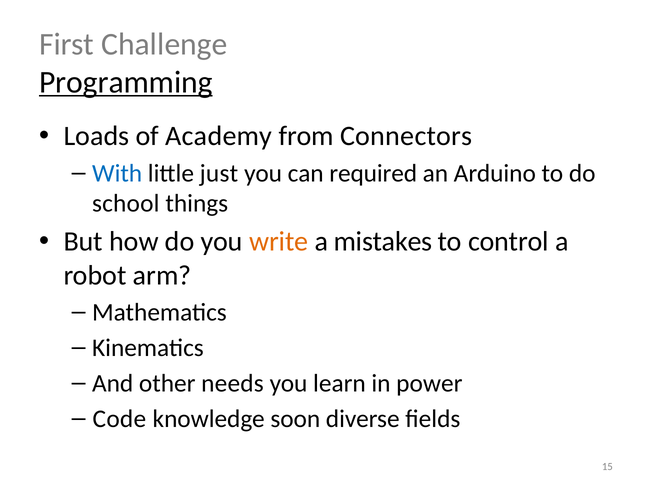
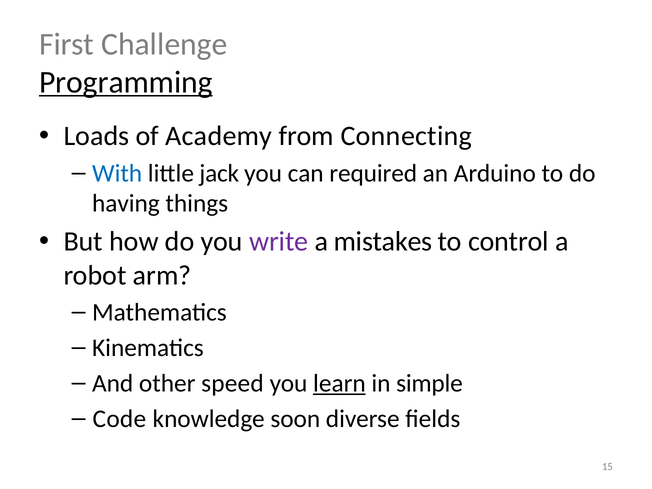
Connectors: Connectors -> Connecting
just: just -> jack
school: school -> having
write colour: orange -> purple
needs: needs -> speed
learn underline: none -> present
power: power -> simple
